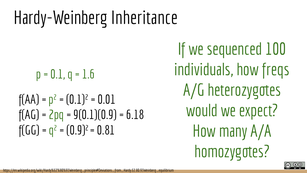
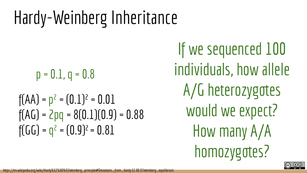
freqs: freqs -> allele
1.6: 1.6 -> 0.8
9(0.1)(0.9: 9(0.1)(0.9 -> 8(0.1)(0.9
6.18: 6.18 -> 0.88
